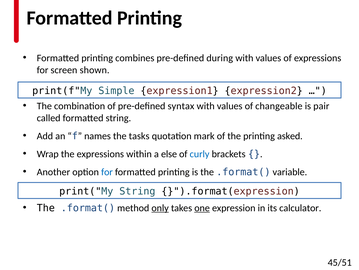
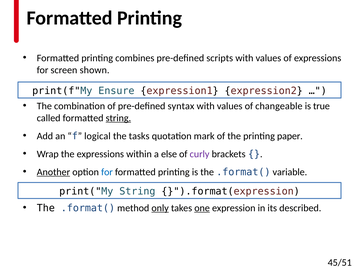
during: during -> scripts
Simple: Simple -> Ensure
pair: pair -> true
string at (118, 118) underline: none -> present
names: names -> logical
asked: asked -> paper
curly colour: blue -> purple
Another underline: none -> present
calculator: calculator -> described
